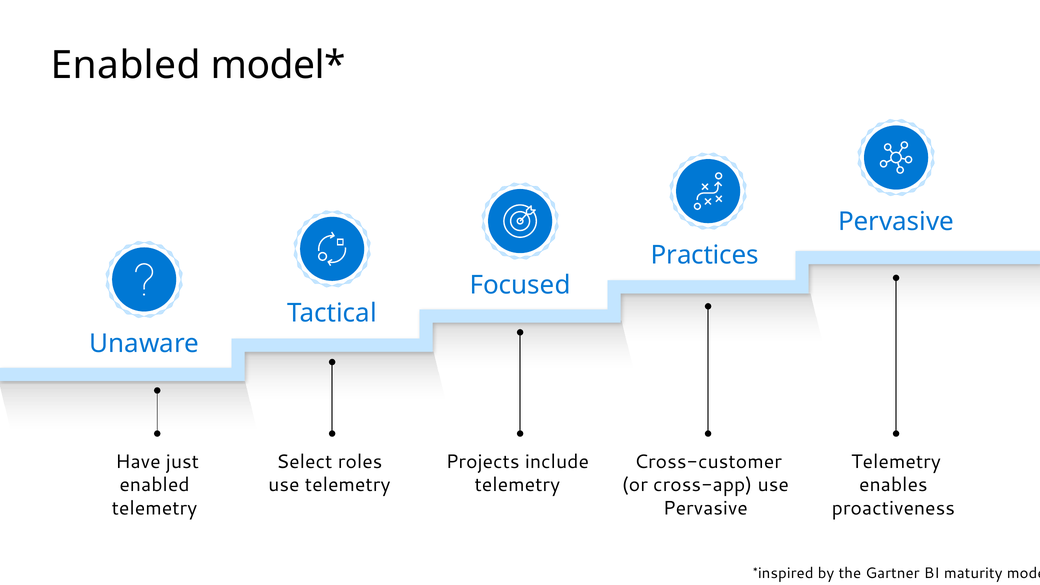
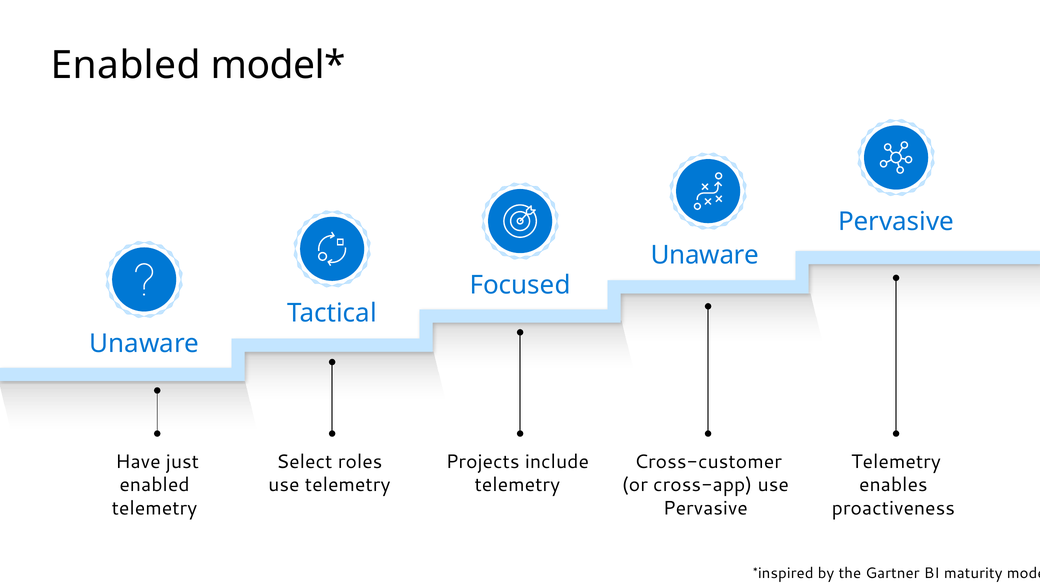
Practices at (705, 255): Practices -> Unaware
